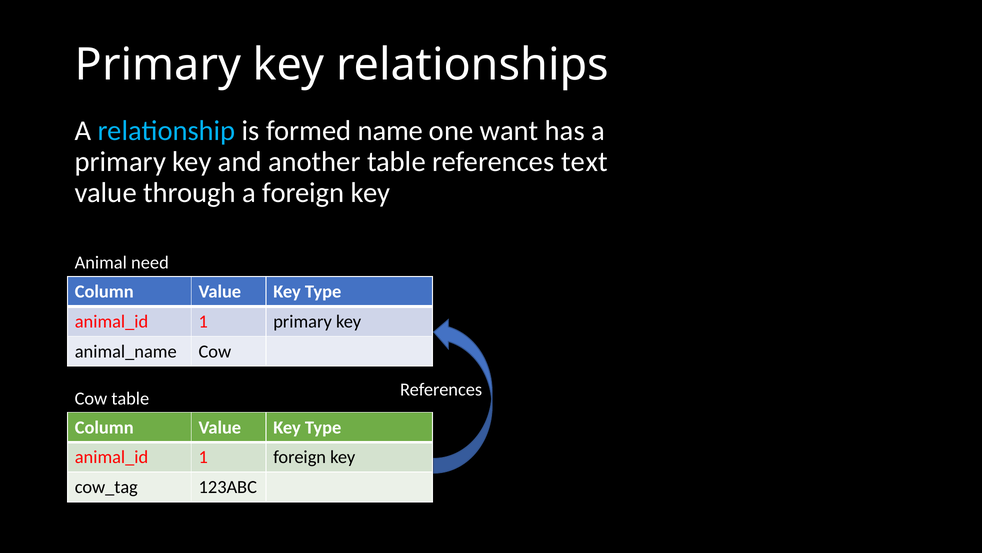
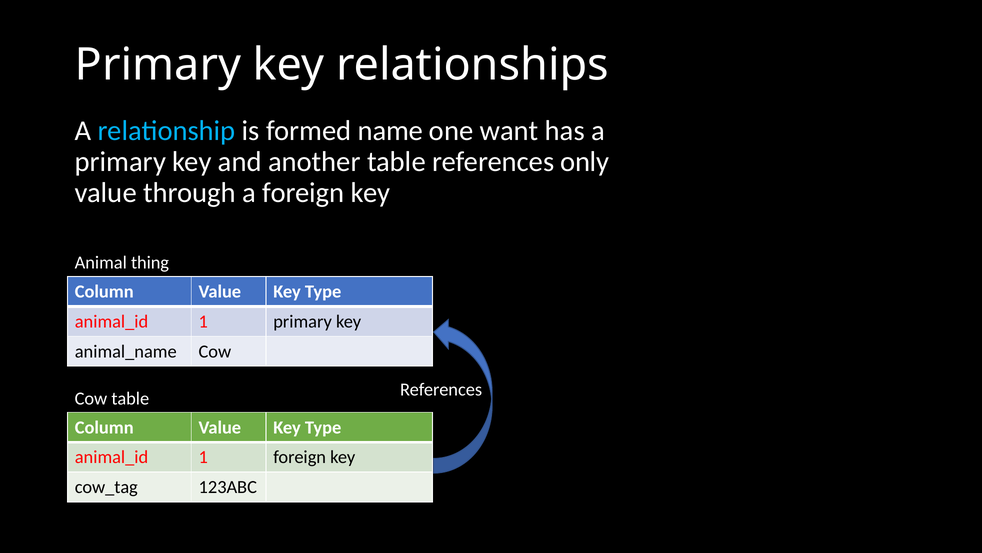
text: text -> only
need: need -> thing
